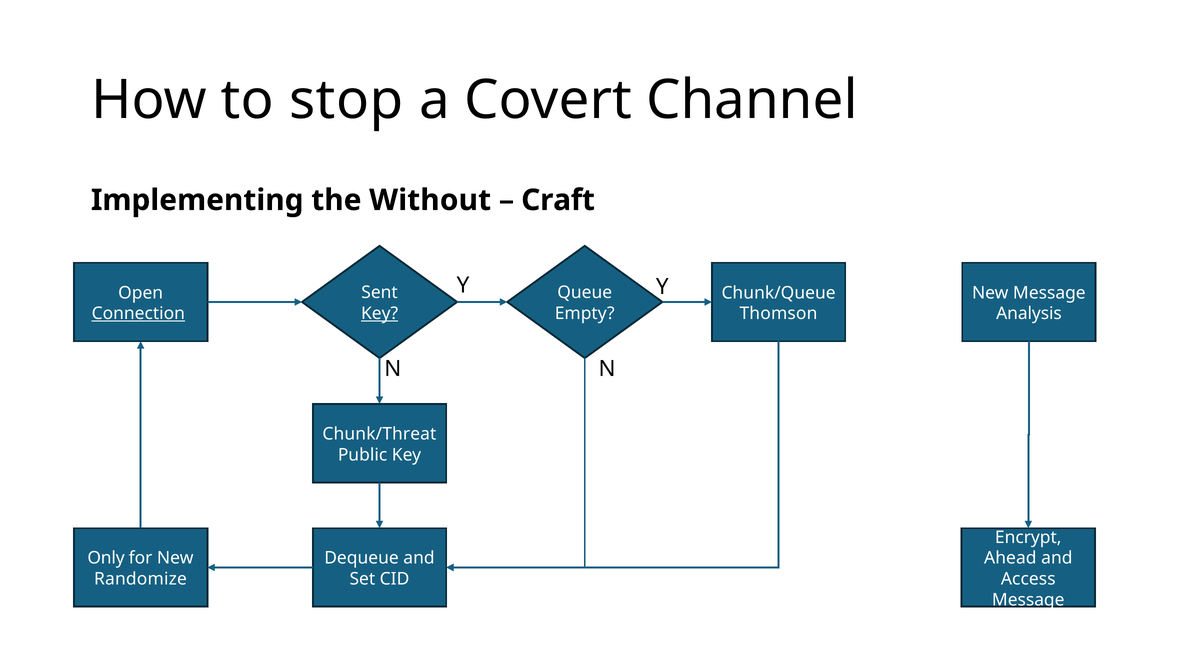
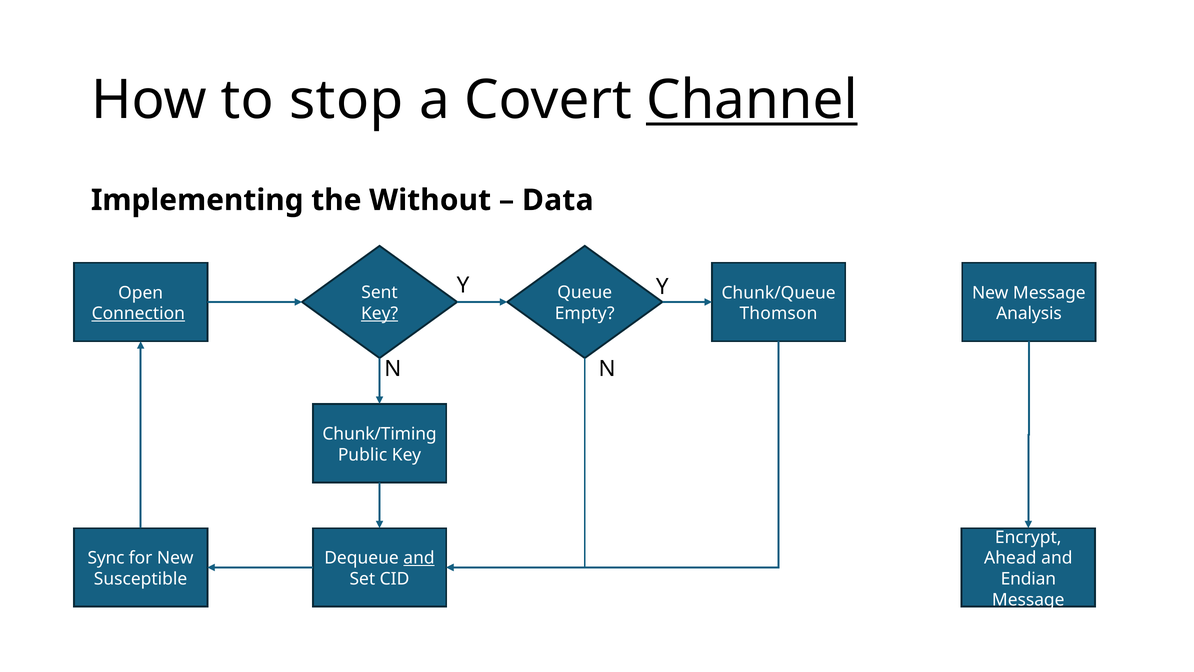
Channel underline: none -> present
Craft: Craft -> Data
Chunk/Threat: Chunk/Threat -> Chunk/Timing
Only: Only -> Sync
and at (419, 558) underline: none -> present
Randomize: Randomize -> Susceptible
Access: Access -> Endian
